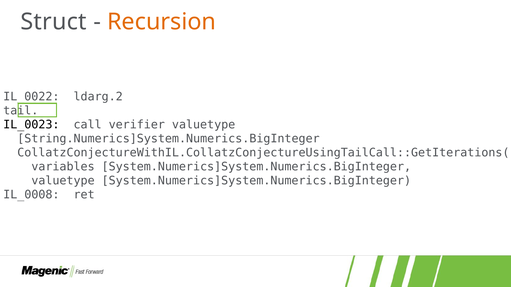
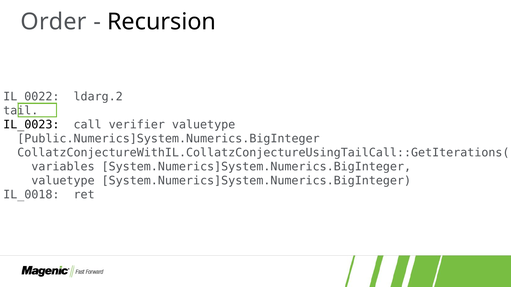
Struct: Struct -> Order
Recursion colour: orange -> black
String.Numerics]System.Numerics.BigInteger: String.Numerics]System.Numerics.BigInteger -> Public.Numerics]System.Numerics.BigInteger
IL_0008: IL_0008 -> IL_0018
